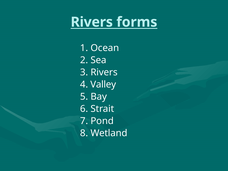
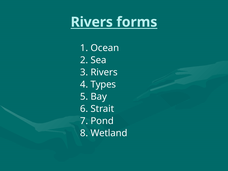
Valley: Valley -> Types
